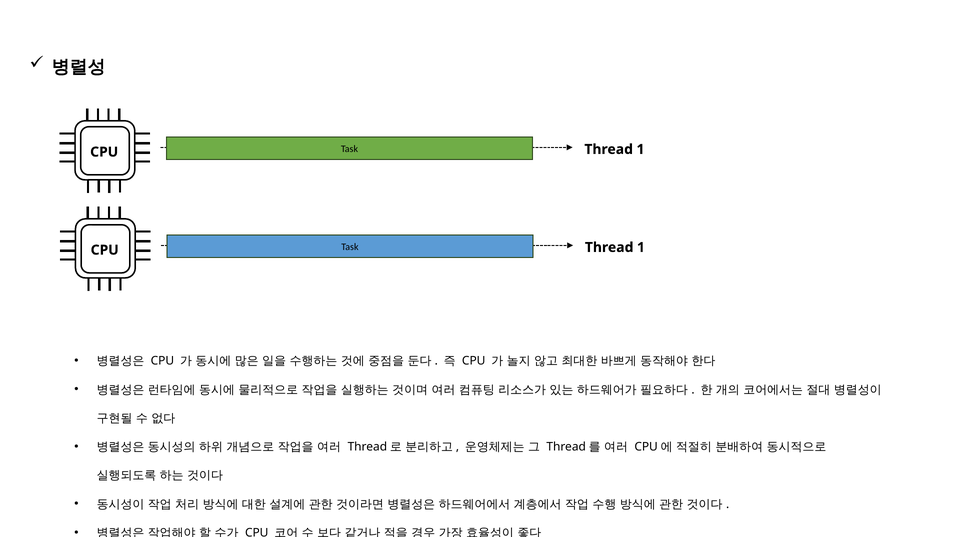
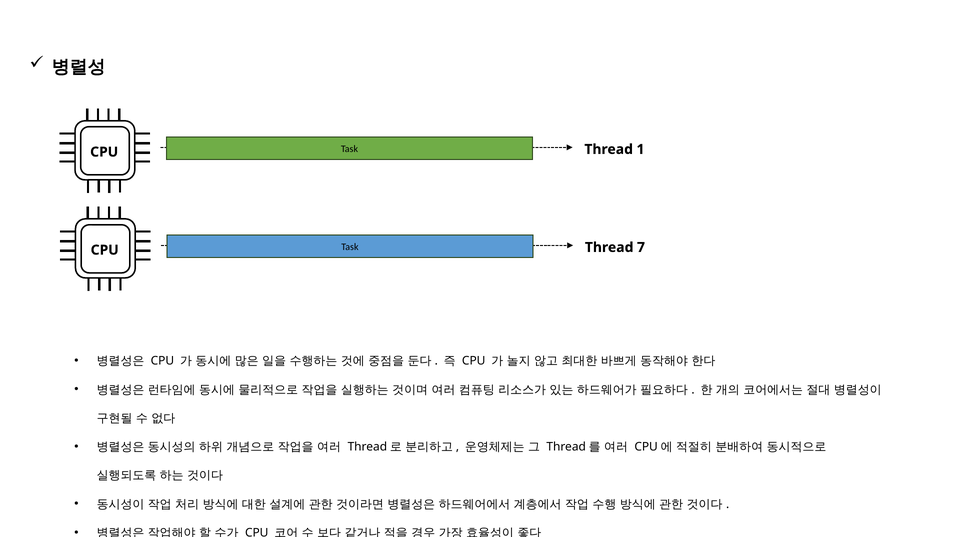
CPU Task Thread 1: 1 -> 7
